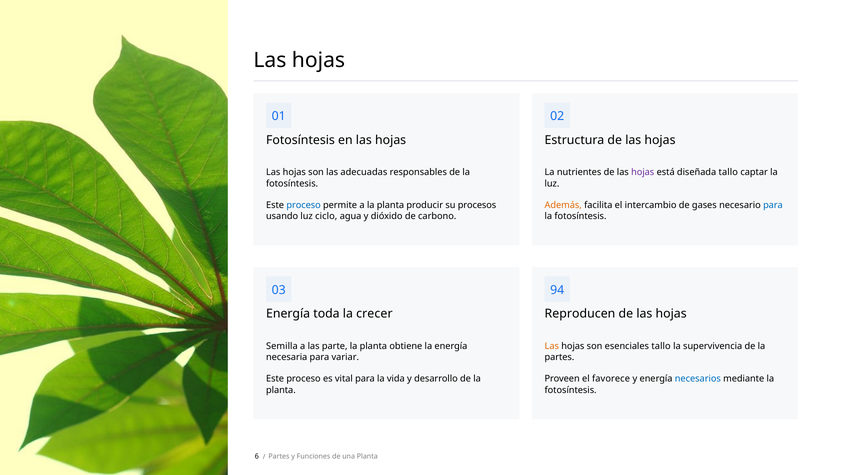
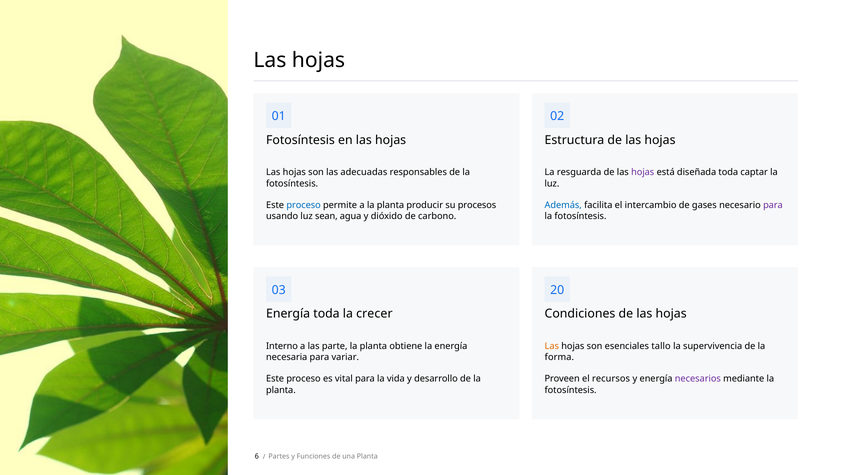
nutrientes: nutrientes -> resguarda
diseñada tallo: tallo -> toda
Además colour: orange -> blue
para at (773, 205) colour: blue -> purple
ciclo: ciclo -> sean
94: 94 -> 20
Reproducen: Reproducen -> Condiciones
Semilla: Semilla -> Interno
partes at (559, 357): partes -> forma
favorece: favorece -> recursos
necesarios colour: blue -> purple
